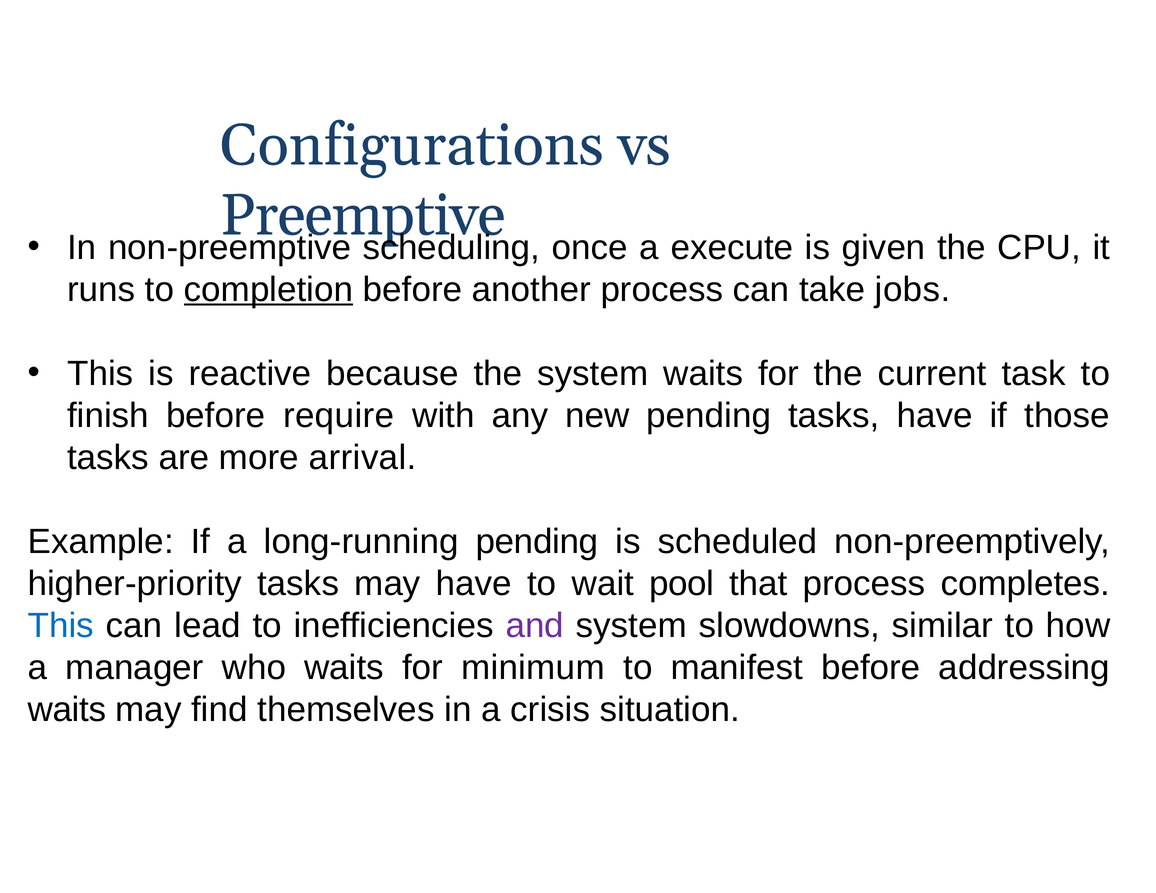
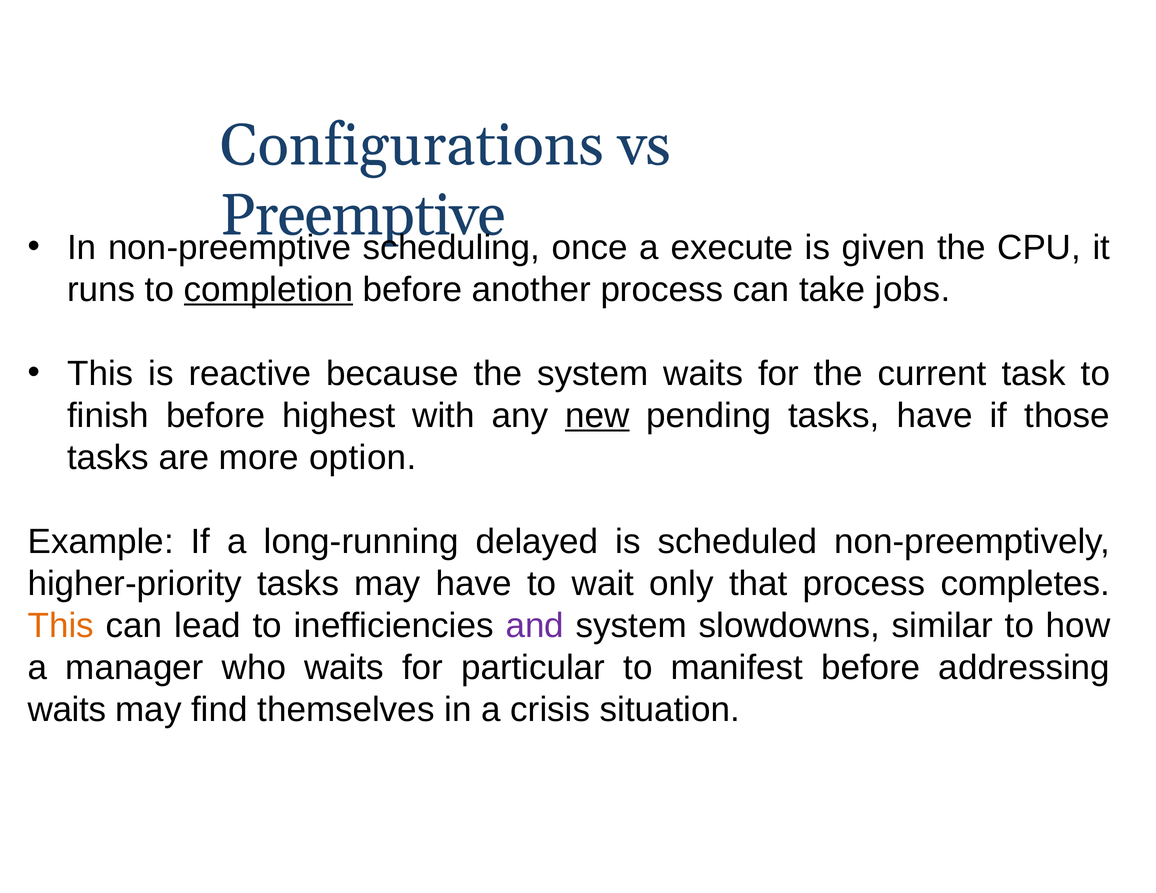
require: require -> highest
new underline: none -> present
arrival: arrival -> option
long-running pending: pending -> delayed
pool: pool -> only
This at (61, 626) colour: blue -> orange
minimum: minimum -> particular
